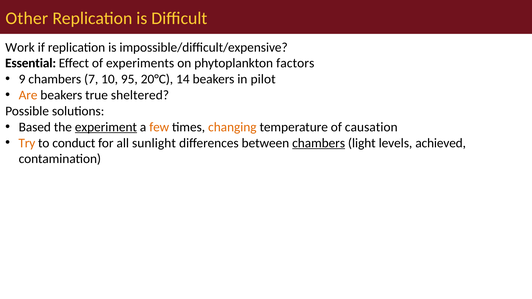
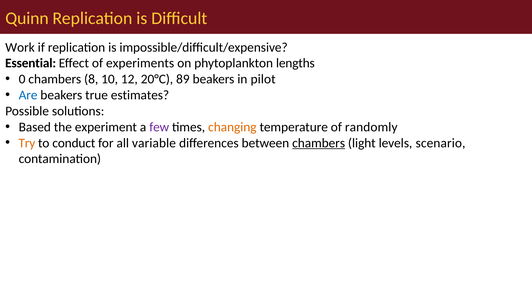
Other: Other -> Quinn
factors: factors -> lengths
9: 9 -> 0
7: 7 -> 8
95: 95 -> 12
14: 14 -> 89
Are colour: orange -> blue
sheltered: sheltered -> estimates
experiment underline: present -> none
few colour: orange -> purple
causation: causation -> randomly
sunlight: sunlight -> variable
achieved: achieved -> scenario
